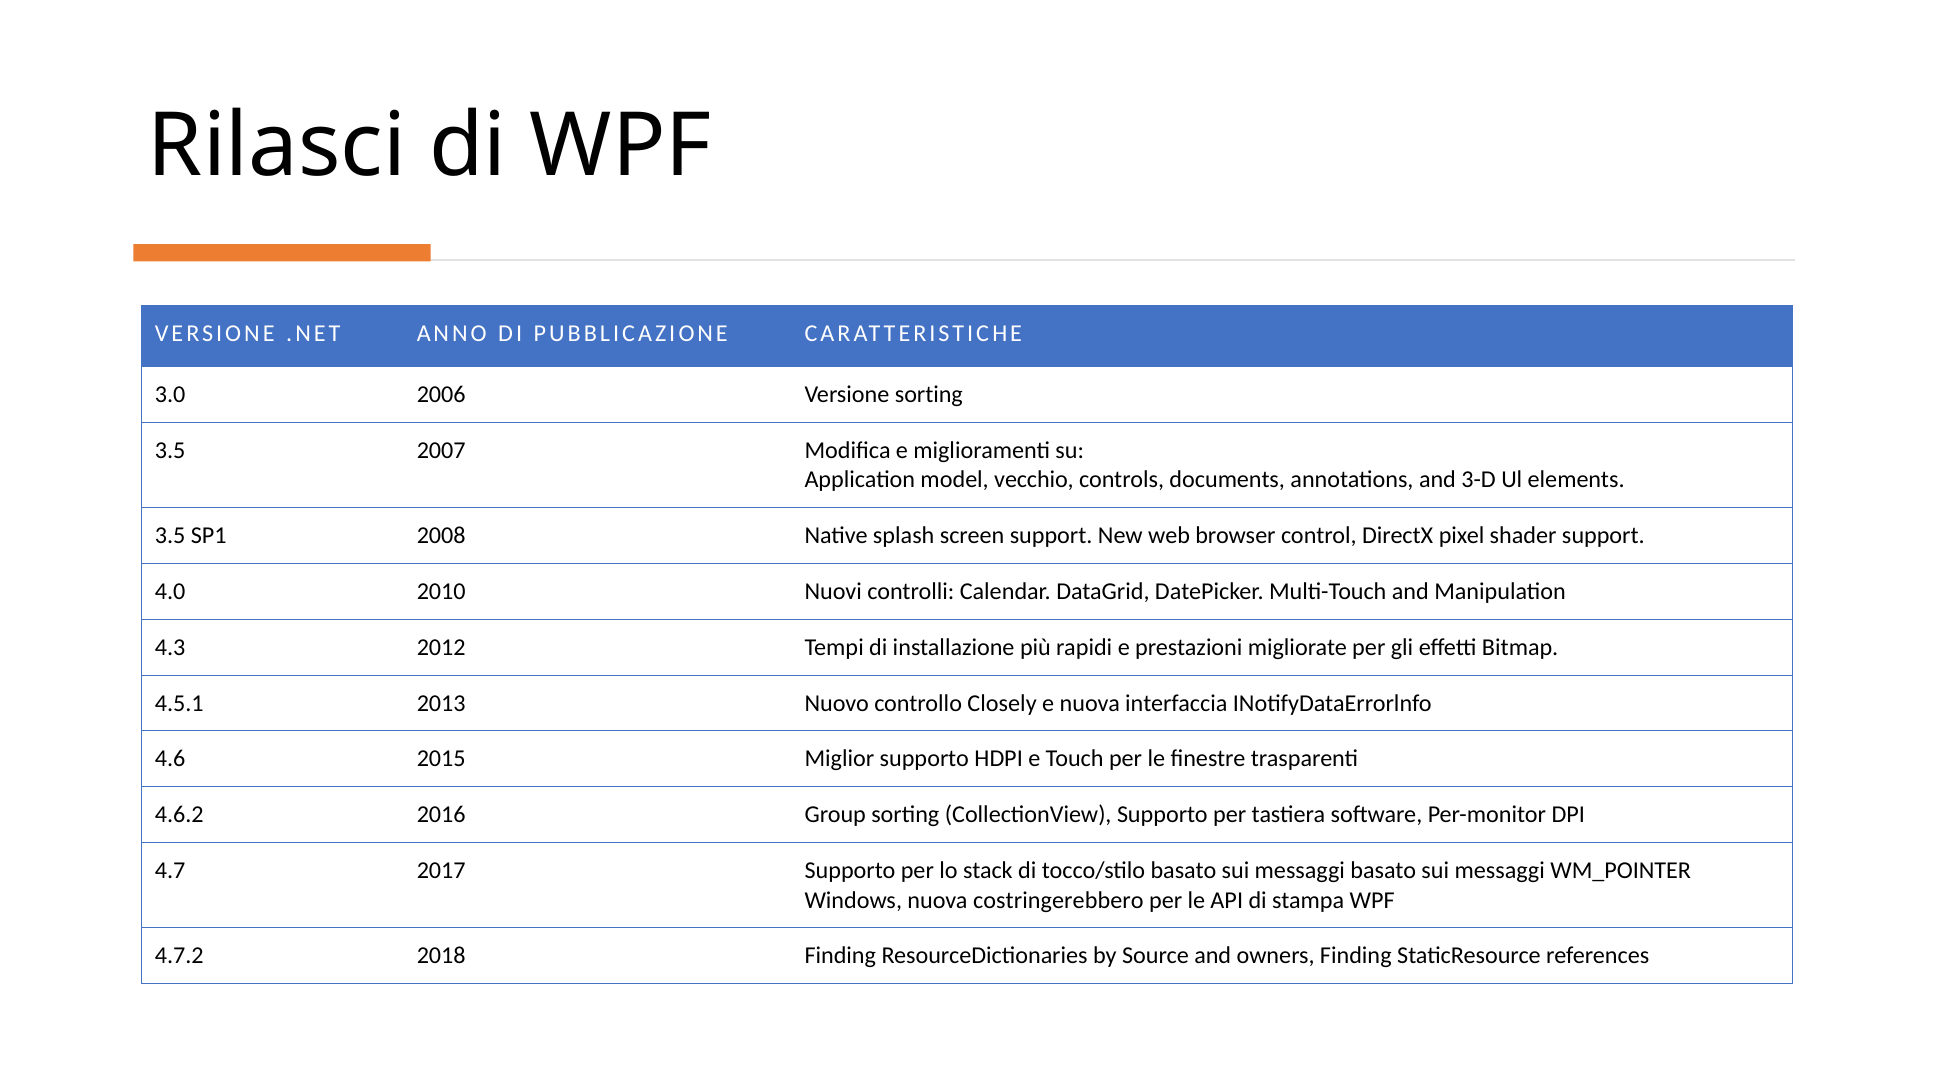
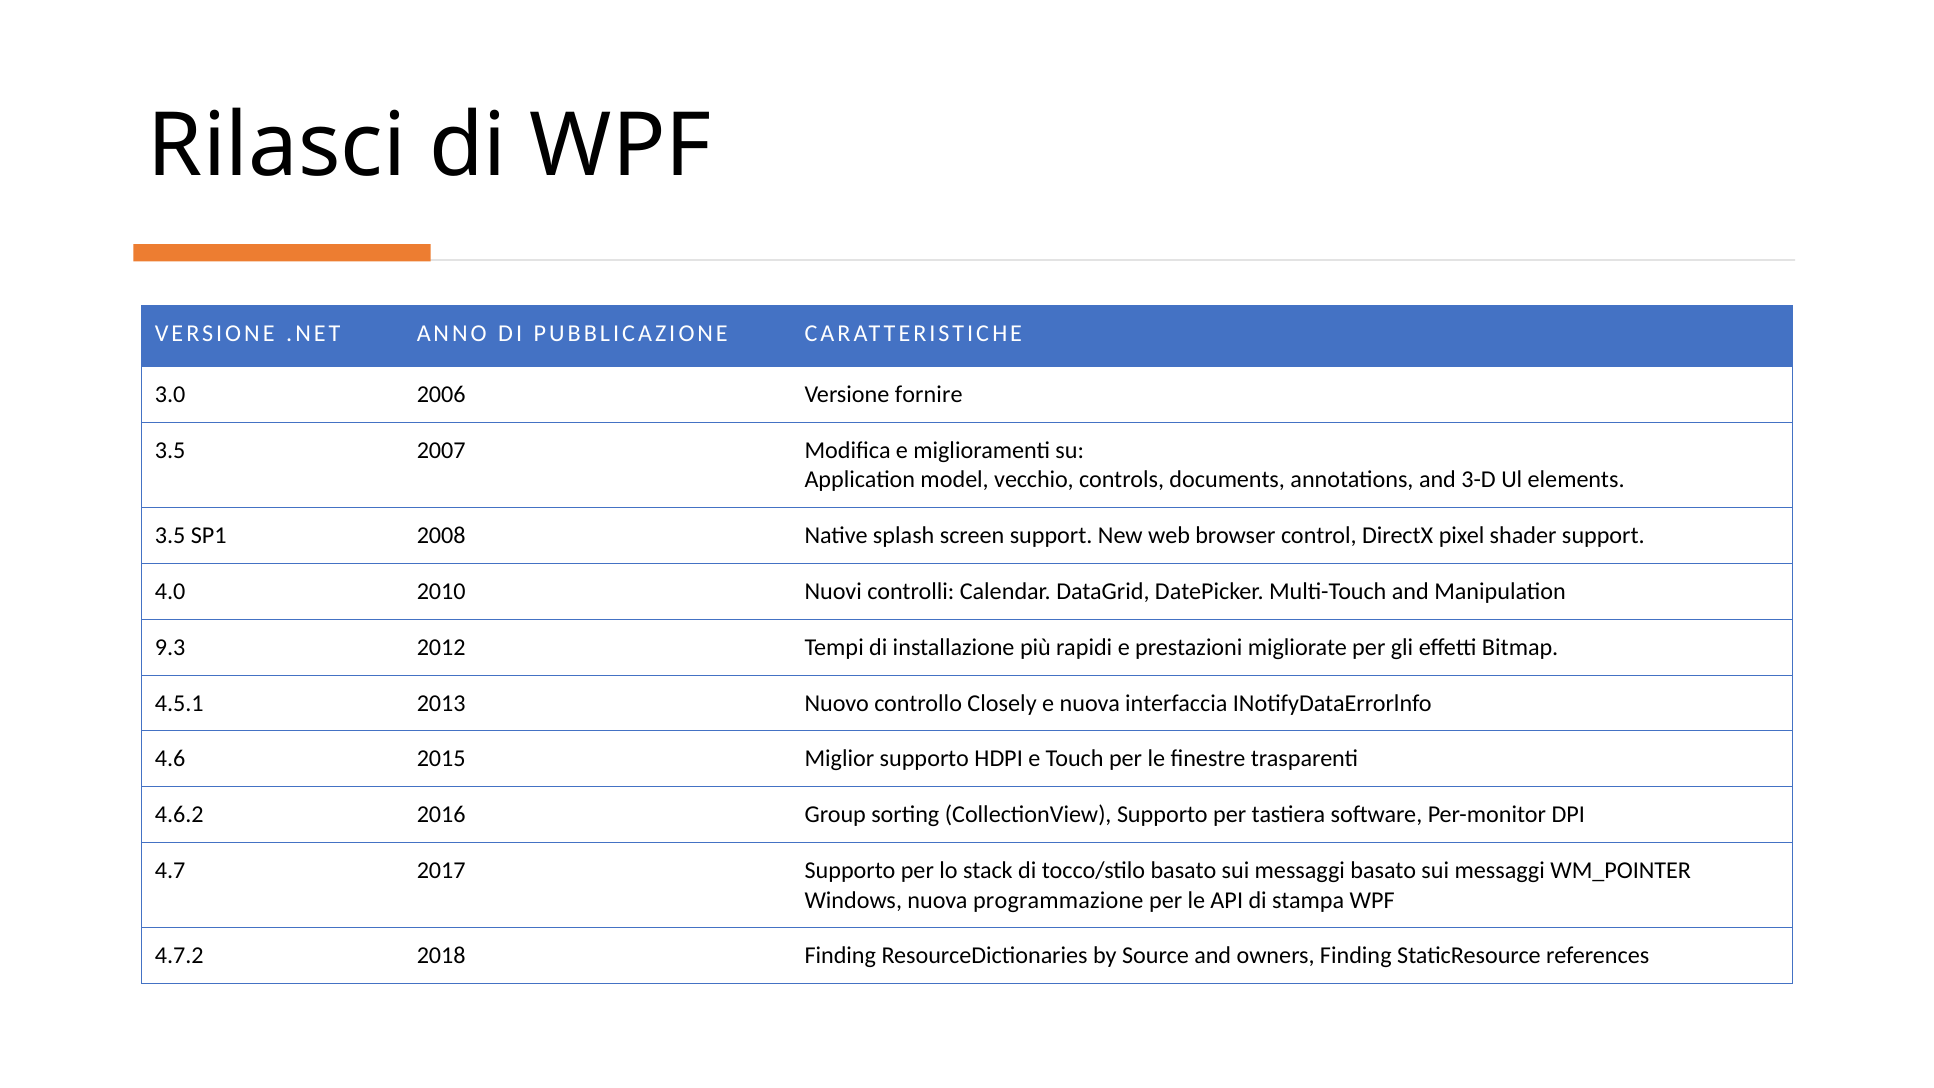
Versione sorting: sorting -> fornire
4.3: 4.3 -> 9.3
costringerebbero: costringerebbero -> programmazione
